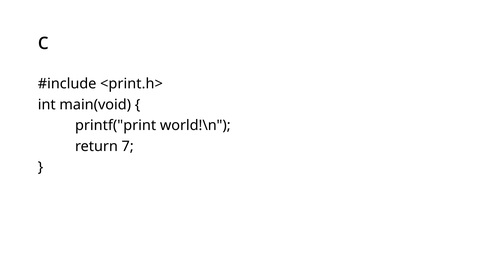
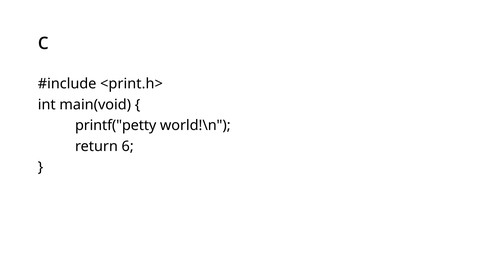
printf("print: printf("print -> printf("petty
7: 7 -> 6
